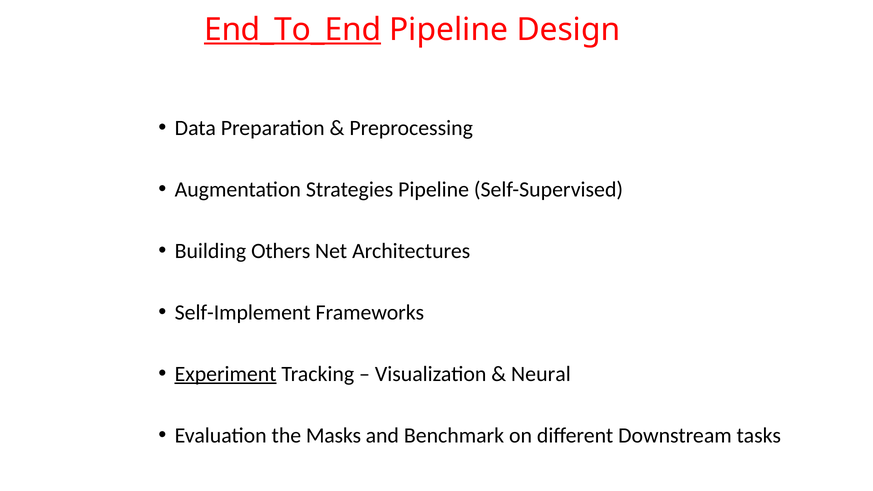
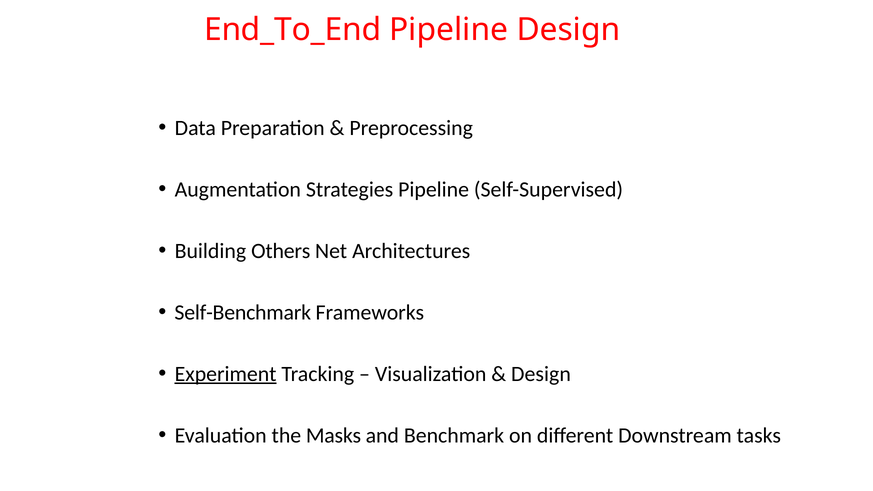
End_To_End underline: present -> none
Self-Implement: Self-Implement -> Self-Benchmark
Neural at (541, 374): Neural -> Design
